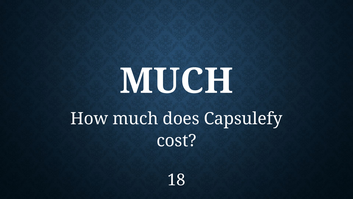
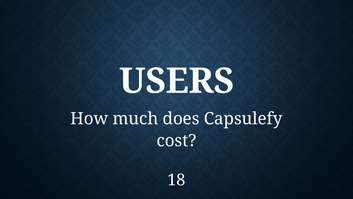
MUCH at (176, 81): MUCH -> USERS
